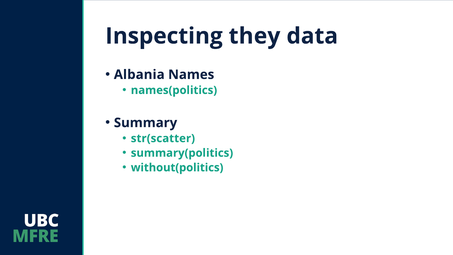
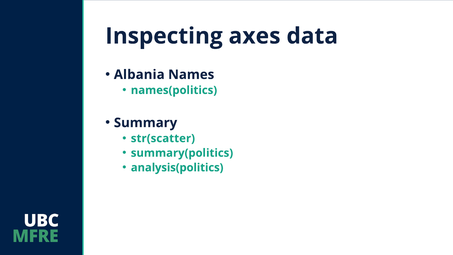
they: they -> axes
without(politics: without(politics -> analysis(politics
